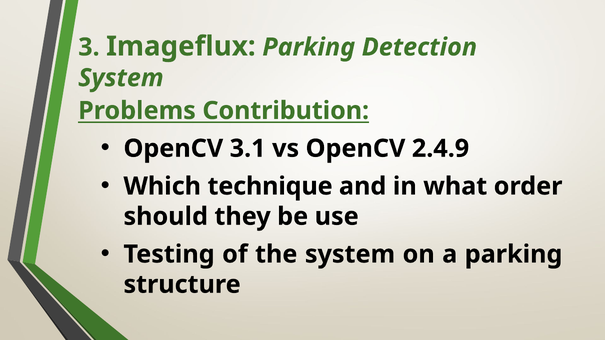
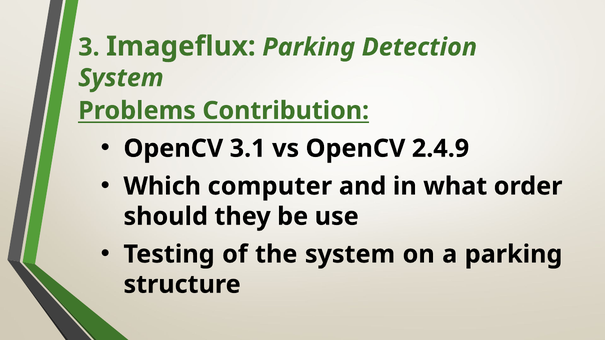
technique: technique -> computer
